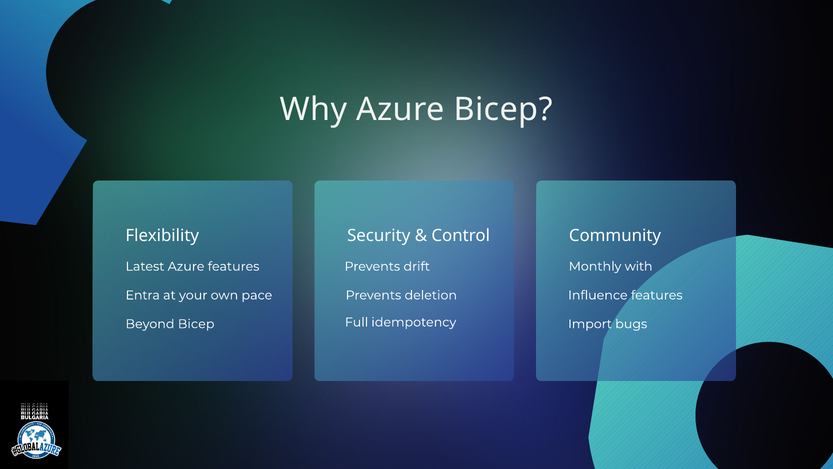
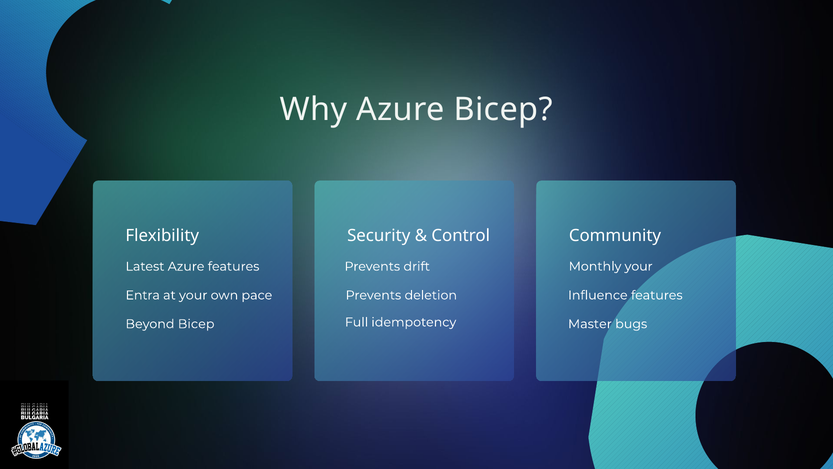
Monthly with: with -> your
Import: Import -> Master
